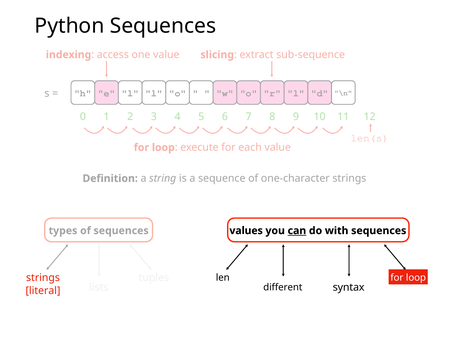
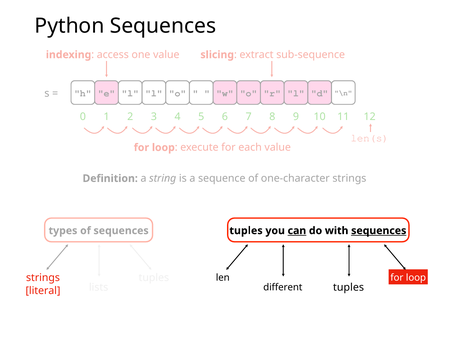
values at (246, 231): values -> tuples
sequences at (379, 231) underline: none -> present
syntax at (349, 287): syntax -> tuples
